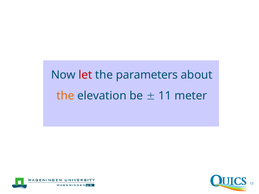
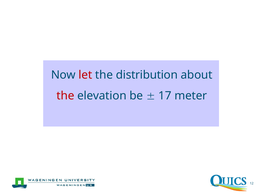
parameters: parameters -> distribution
the at (65, 96) colour: orange -> red
11: 11 -> 17
